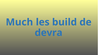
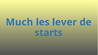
build: build -> lever
devra: devra -> starts
